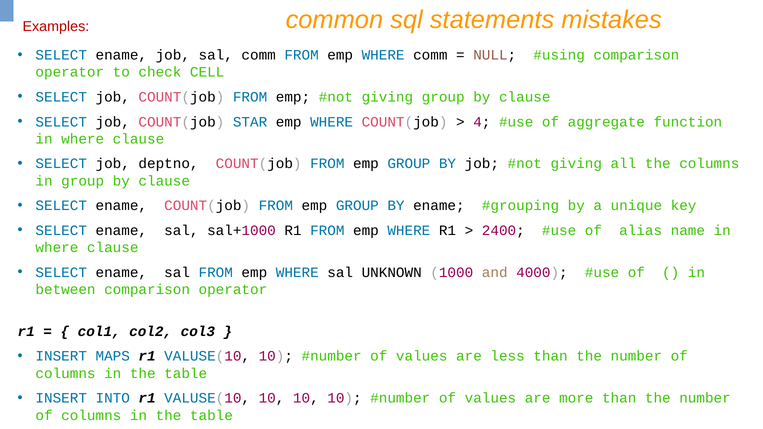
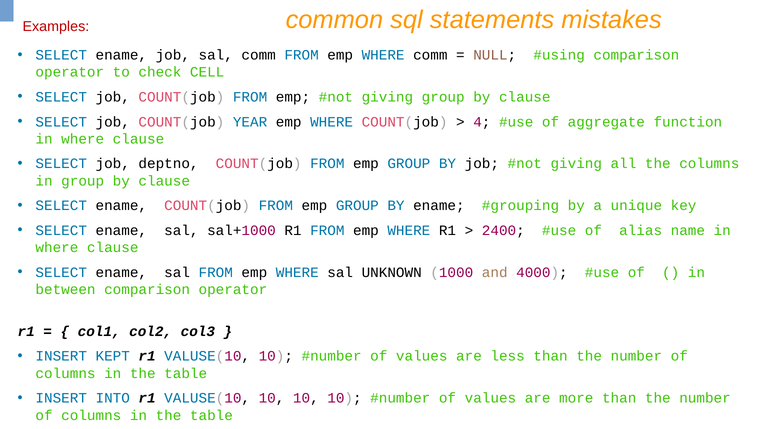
STAR: STAR -> YEAR
MAPS: MAPS -> KEPT
